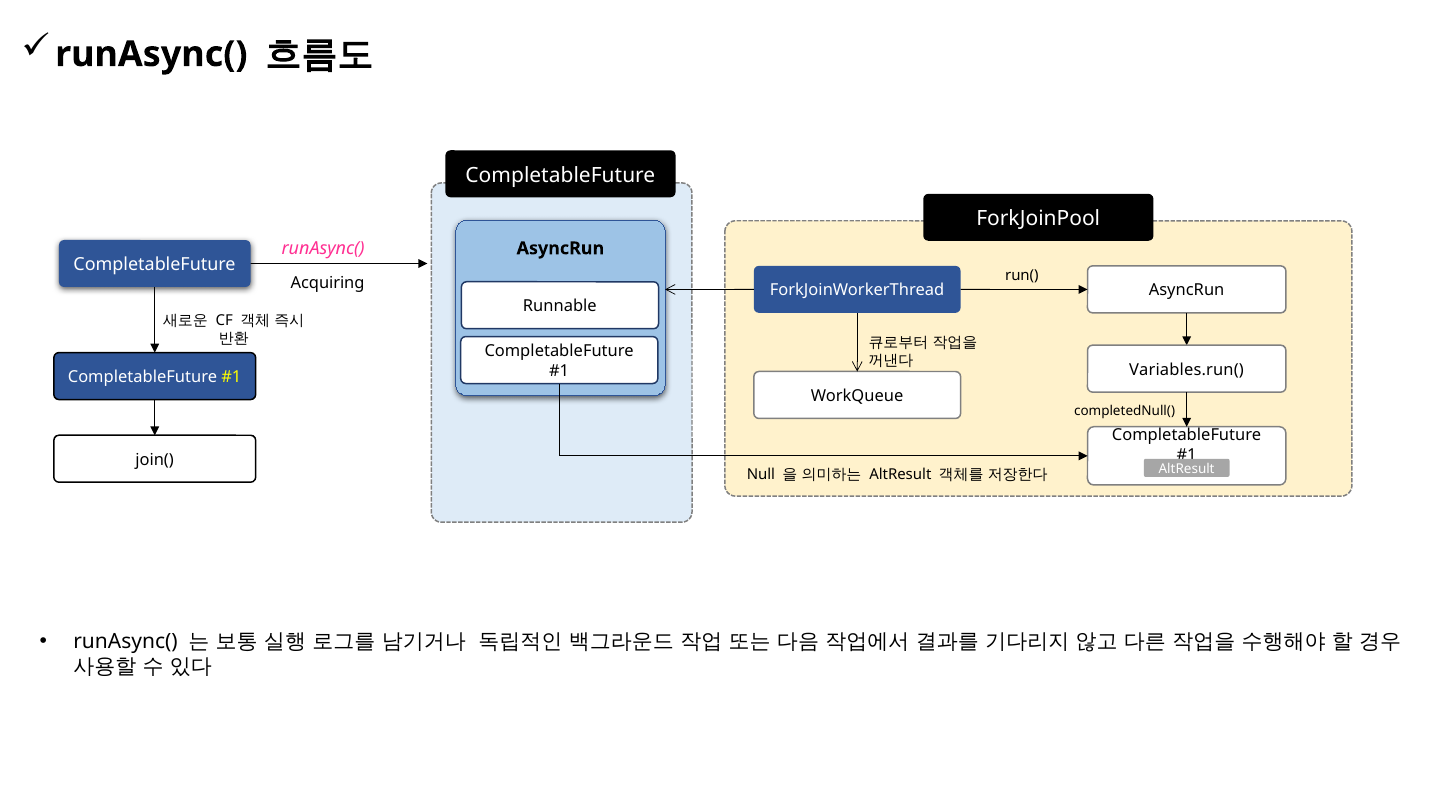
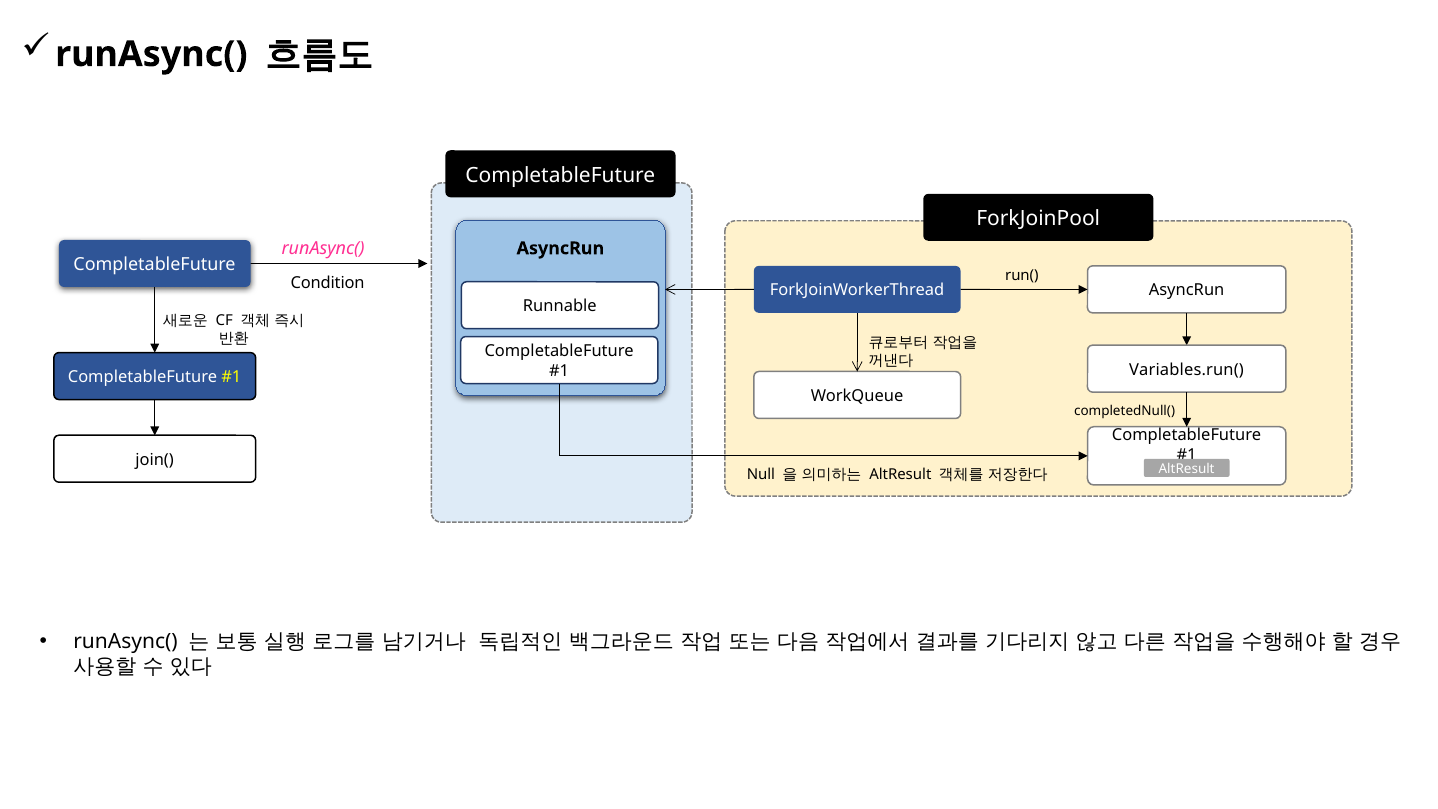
Acquiring: Acquiring -> Condition
